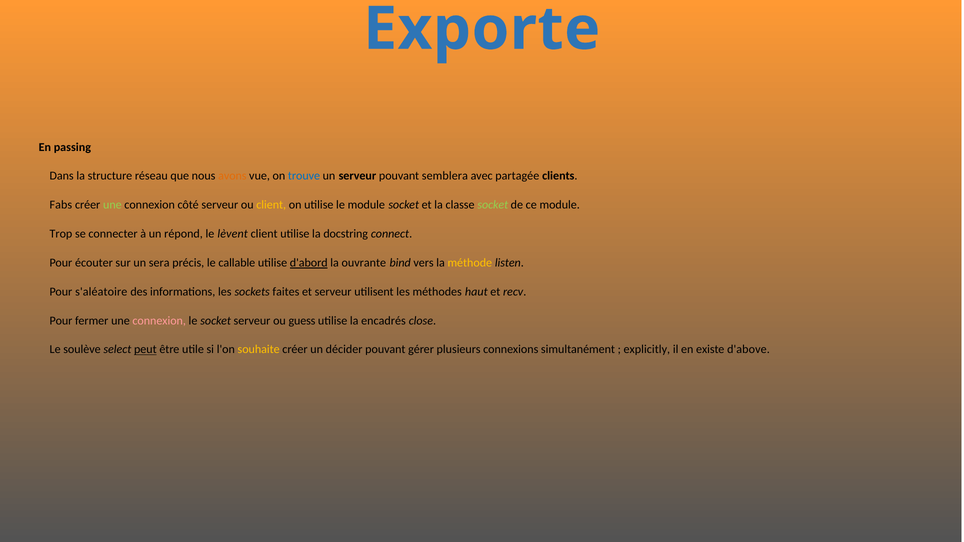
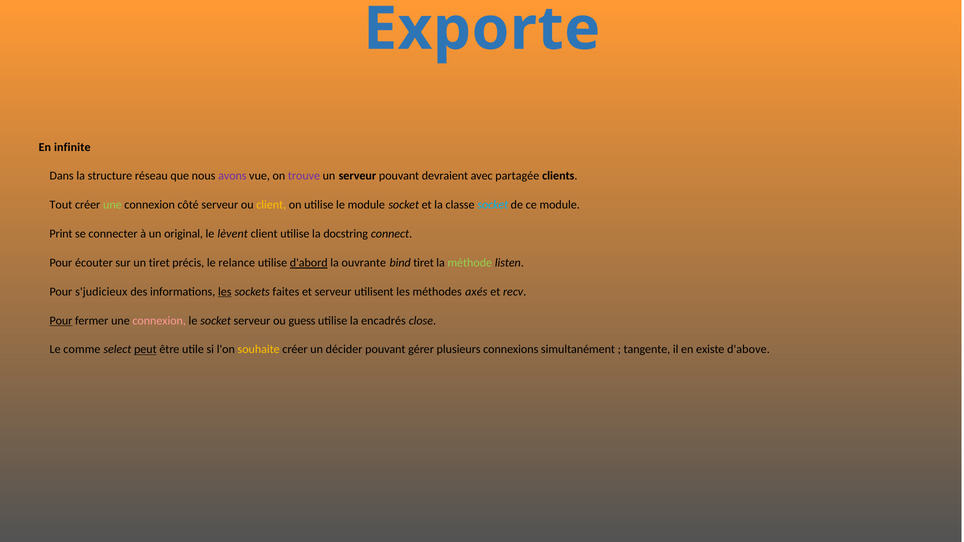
passing: passing -> infinite
avons colour: orange -> purple
trouve colour: blue -> purple
semblera: semblera -> devraient
Fabs: Fabs -> Tout
socket at (493, 205) colour: light green -> light blue
Trop: Trop -> Print
répond: répond -> original
un sera: sera -> tiret
callable: callable -> relance
bind vers: vers -> tiret
méthode colour: yellow -> light green
s'aléatoire: s'aléatoire -> s'judicieux
les at (225, 292) underline: none -> present
haut: haut -> axés
Pour at (61, 321) underline: none -> present
soulève: soulève -> comme
explicitly: explicitly -> tangente
